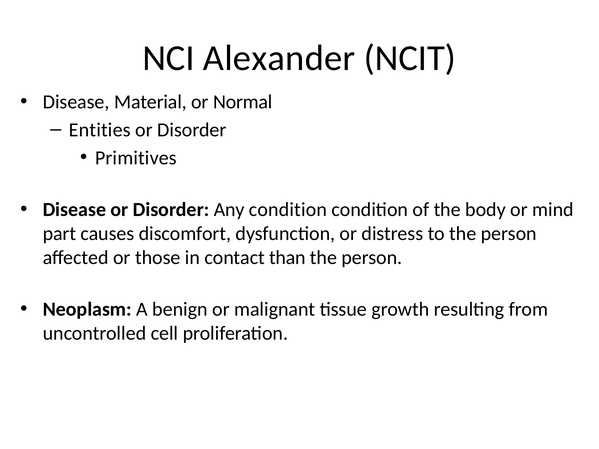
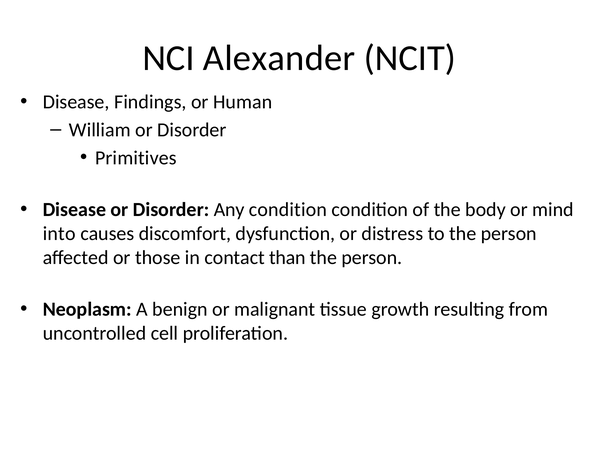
Material: Material -> Findings
Normal: Normal -> Human
Entities: Entities -> William
part: part -> into
